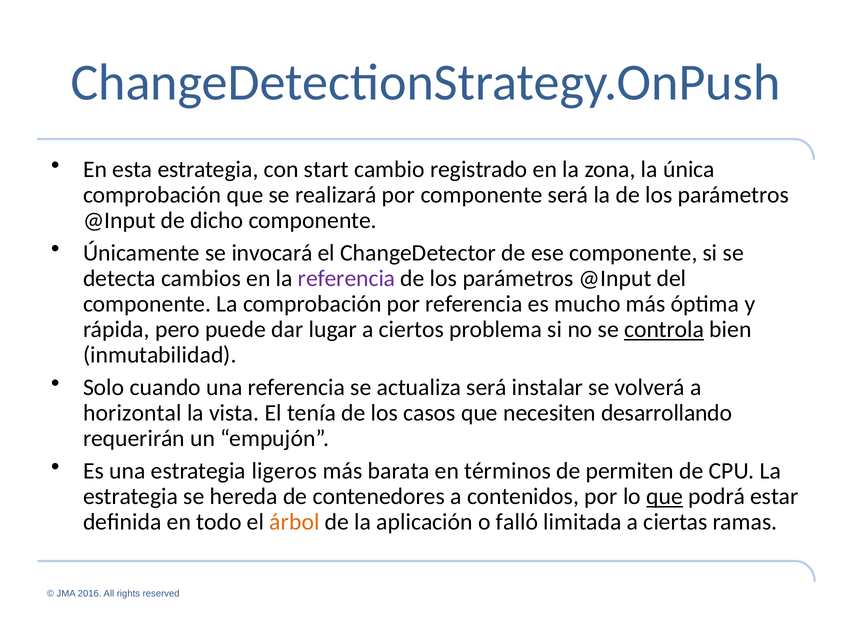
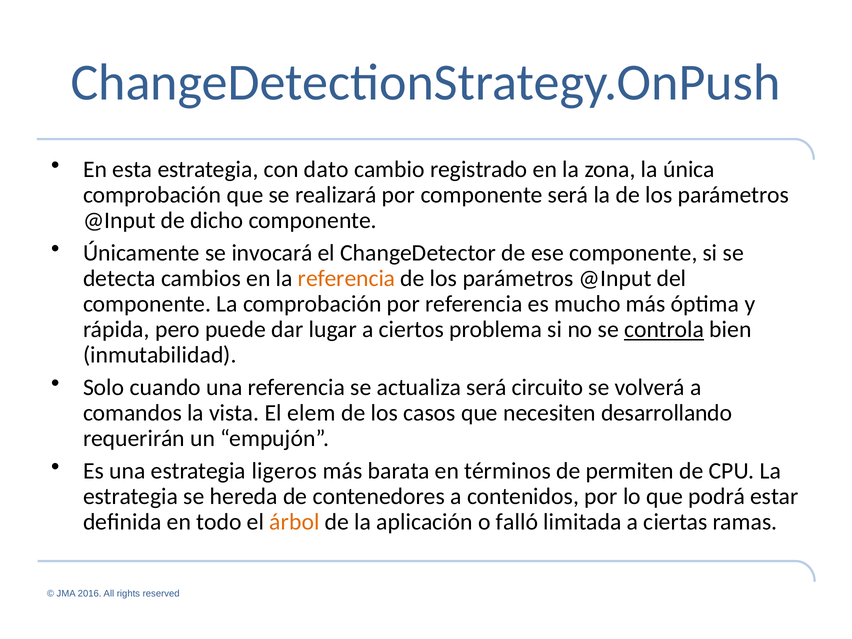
start: start -> dato
referencia at (347, 278) colour: purple -> orange
instalar: instalar -> circuito
horizontal: horizontal -> comandos
tenía: tenía -> elem
que at (665, 496) underline: present -> none
